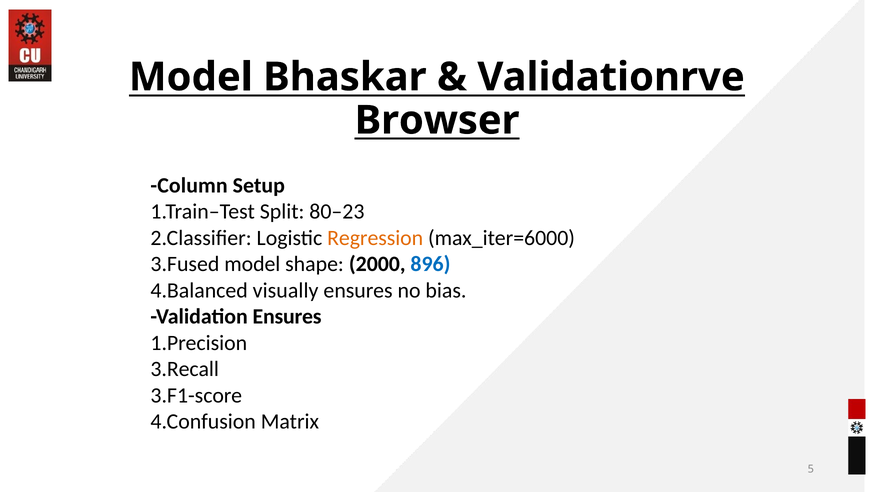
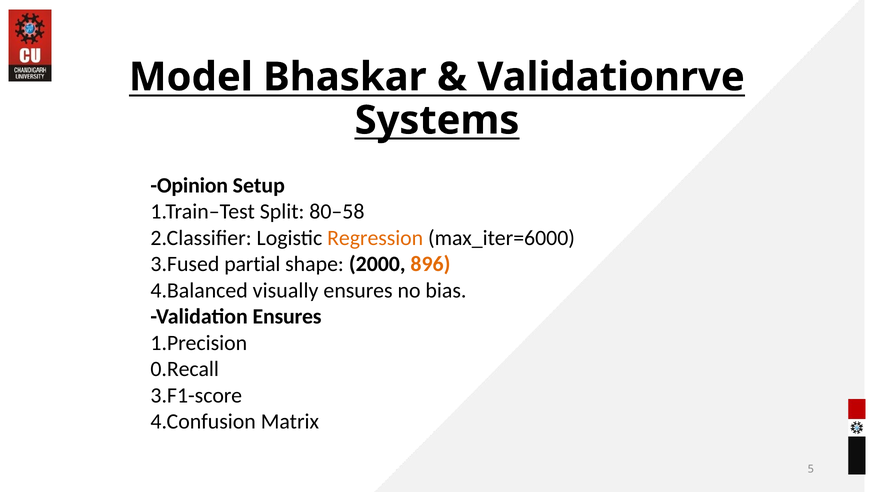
Browser: Browser -> Systems
Column: Column -> Opinion
80–23: 80–23 -> 80–58
3.Fused model: model -> partial
896 colour: blue -> orange
3.Recall: 3.Recall -> 0.Recall
